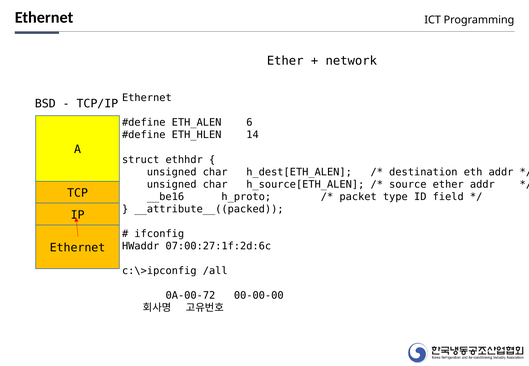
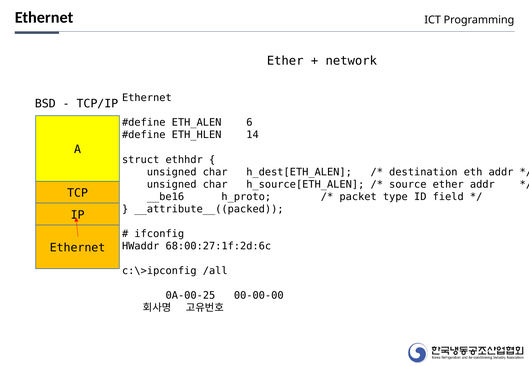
07:00:27:1f:2d:6c: 07:00:27:1f:2d:6c -> 68:00:27:1f:2d:6c
0A-00-72: 0A-00-72 -> 0A-00-25
